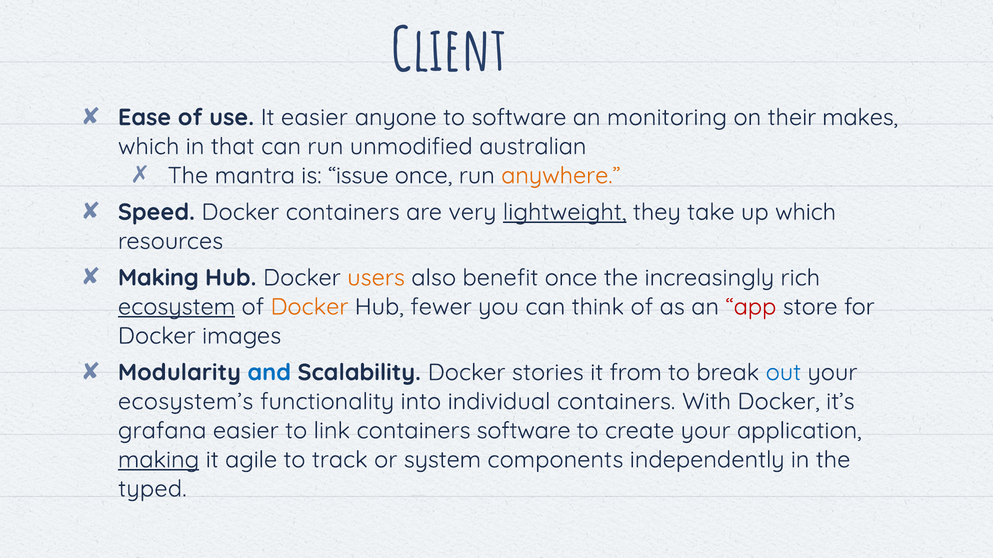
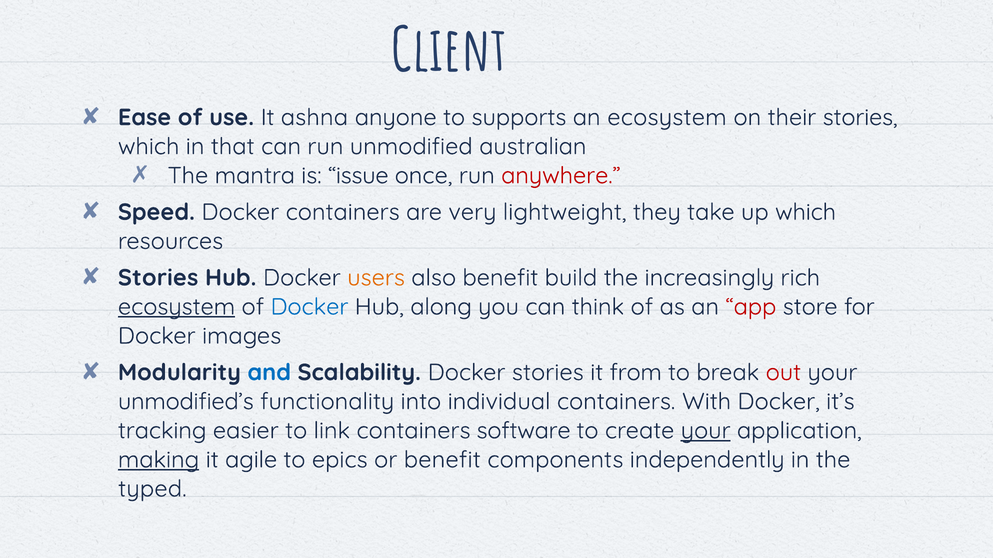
It easier: easier -> ashna
to software: software -> supports
an monitoring: monitoring -> ecosystem
their makes: makes -> stories
anywhere colour: orange -> red
lightweight underline: present -> none
Making at (158, 278): Making -> Stories
benefit once: once -> build
Docker at (309, 307) colour: orange -> blue
fewer: fewer -> along
out colour: blue -> red
ecosystem’s: ecosystem’s -> unmodified’s
grafana: grafana -> tracking
your at (706, 431) underline: none -> present
track: track -> epics
or system: system -> benefit
